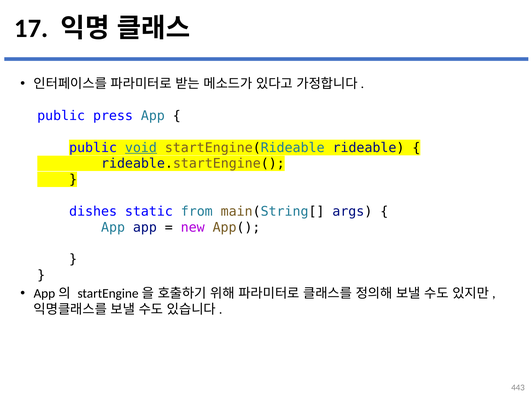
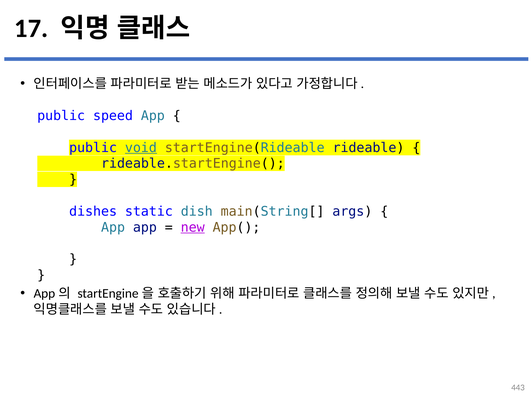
press: press -> speed
from: from -> dish
new underline: none -> present
